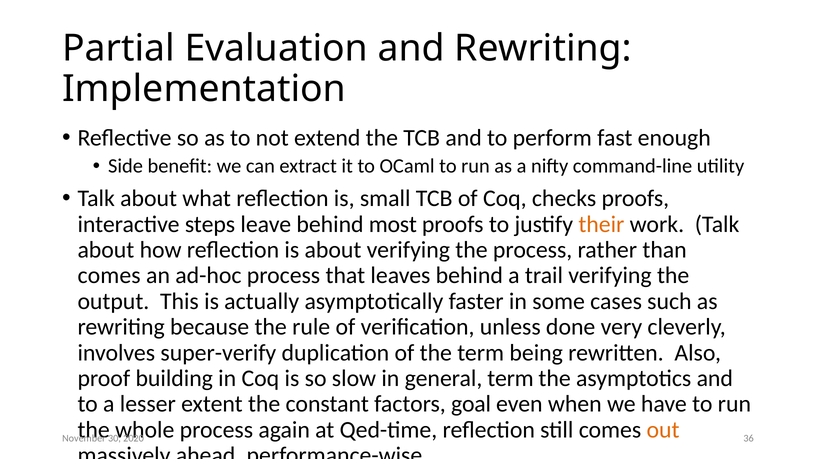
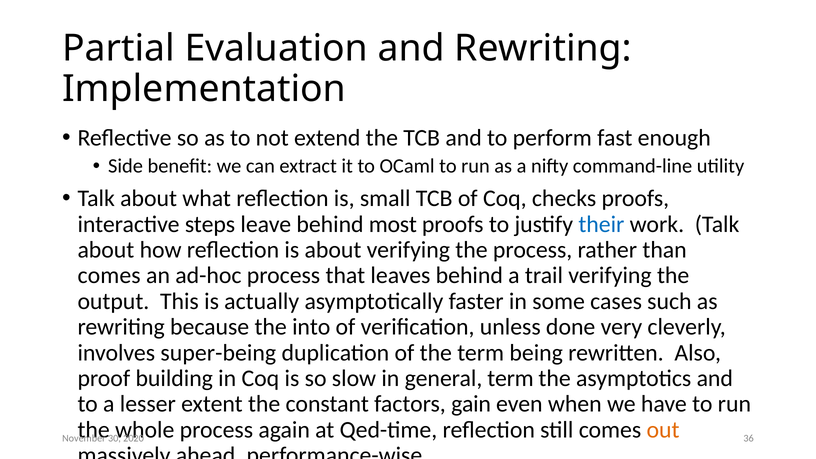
their colour: orange -> blue
rule: rule -> into
super-verify: super-verify -> super-being
goal: goal -> gain
